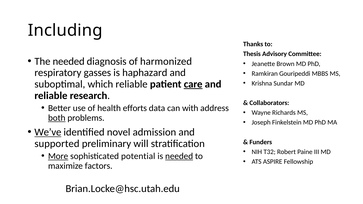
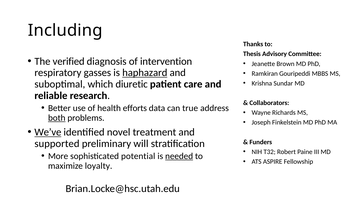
The needed: needed -> verified
harmonized: harmonized -> intervention
haphazard underline: none -> present
which reliable: reliable -> diuretic
care underline: present -> none
with: with -> true
admission: admission -> treatment
More underline: present -> none
factors: factors -> loyalty
